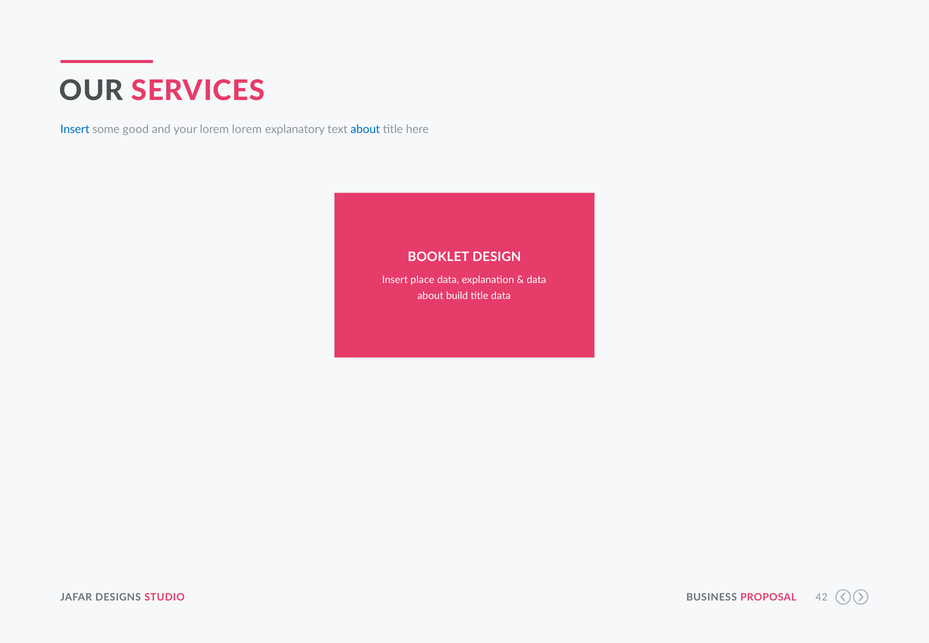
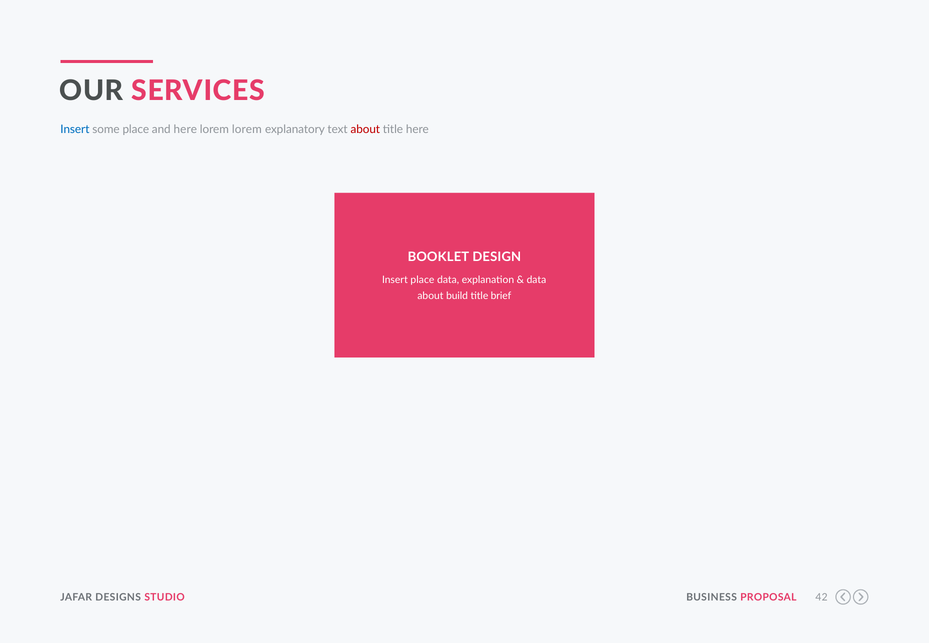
some good: good -> place
and your: your -> here
about at (365, 129) colour: blue -> red
title data: data -> brief
